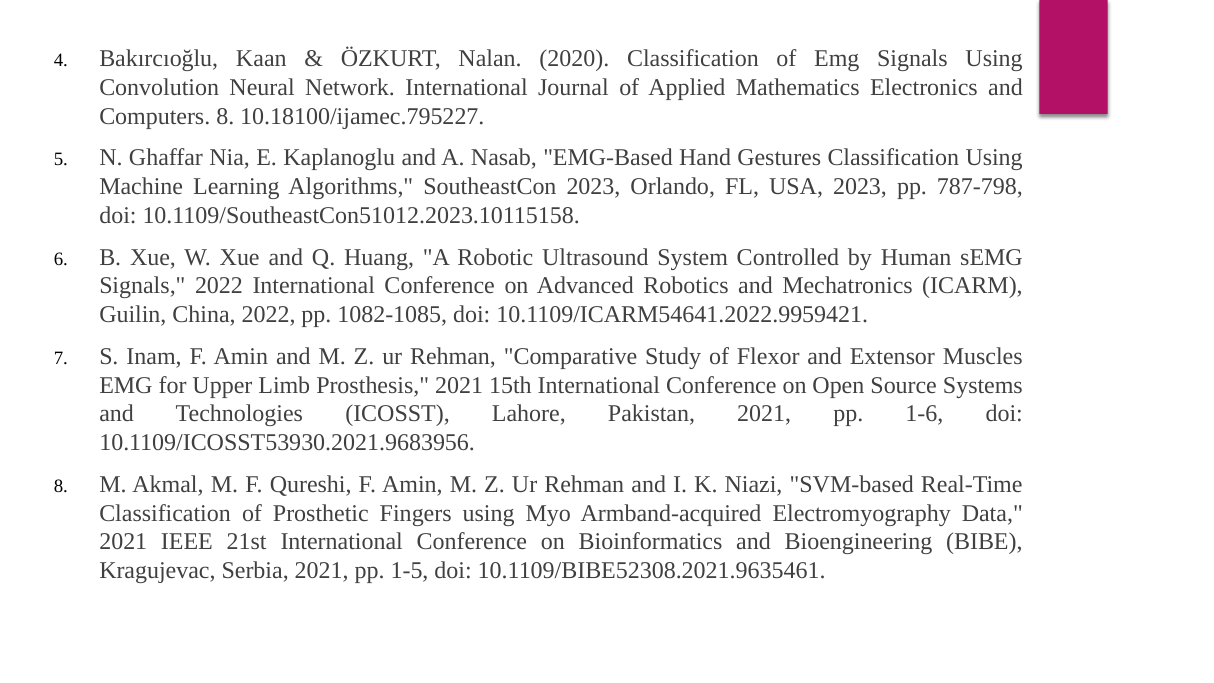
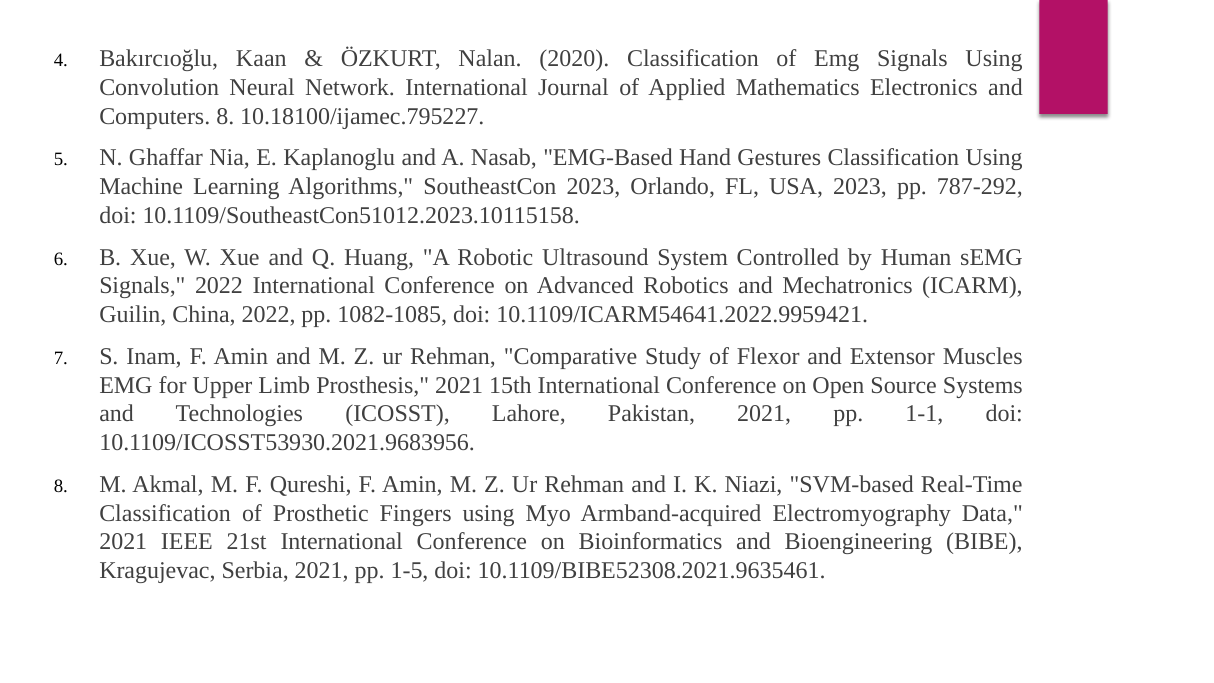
787-798: 787-798 -> 787-292
1-6: 1-6 -> 1-1
